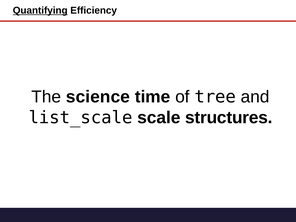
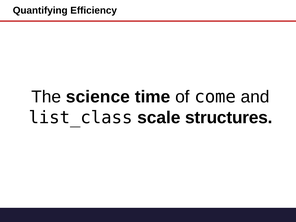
Quantifying underline: present -> none
tree: tree -> come
list_scale: list_scale -> list_class
